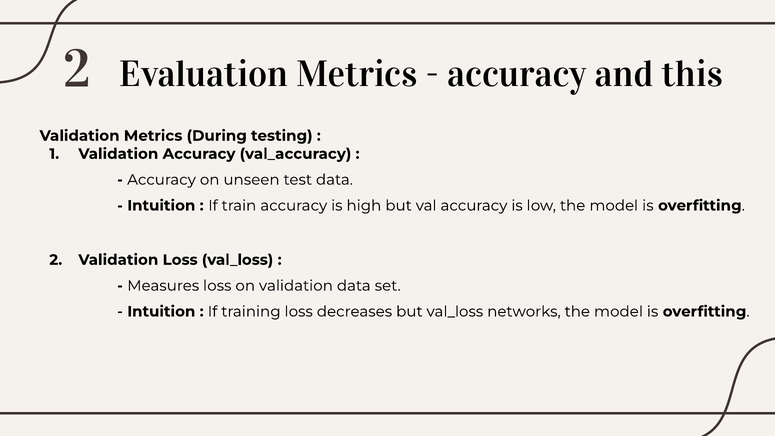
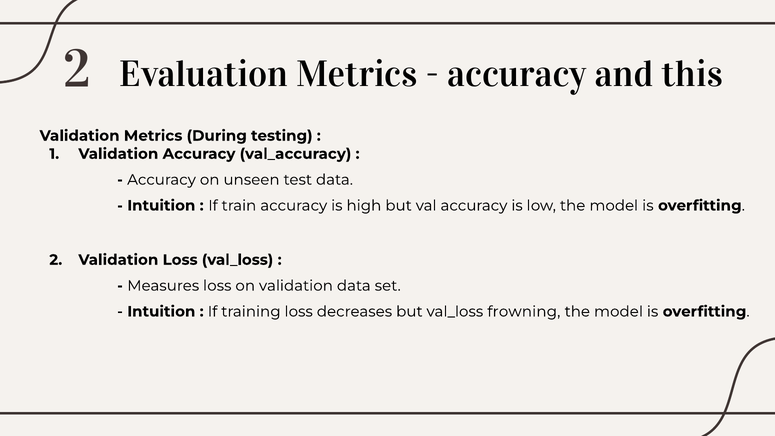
networks: networks -> frowning
